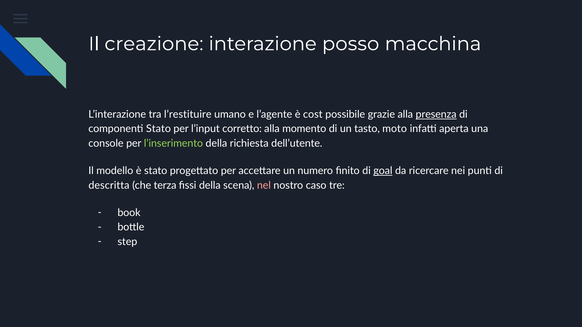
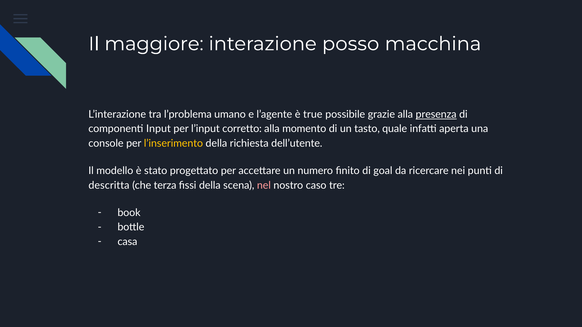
creazione: creazione -> maggiore
l’restituire: l’restituire -> l’problema
cost: cost -> true
componenti Stato: Stato -> Input
moto: moto -> quale
l’inserimento colour: light green -> yellow
goal underline: present -> none
step: step -> casa
